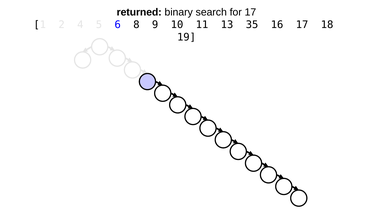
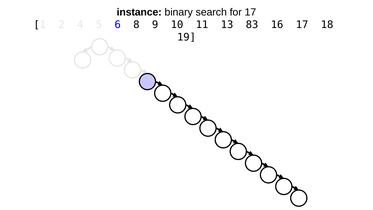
returned: returned -> instance
35: 35 -> 83
